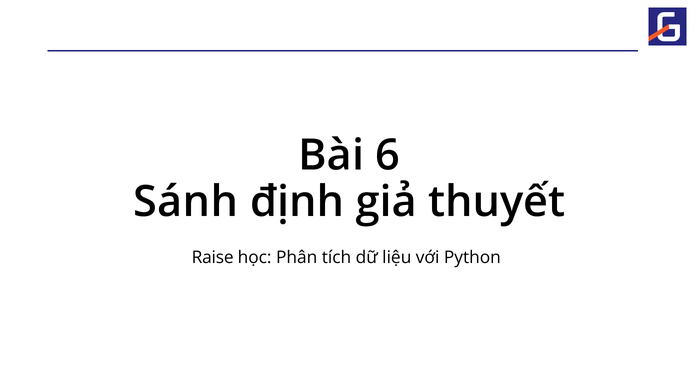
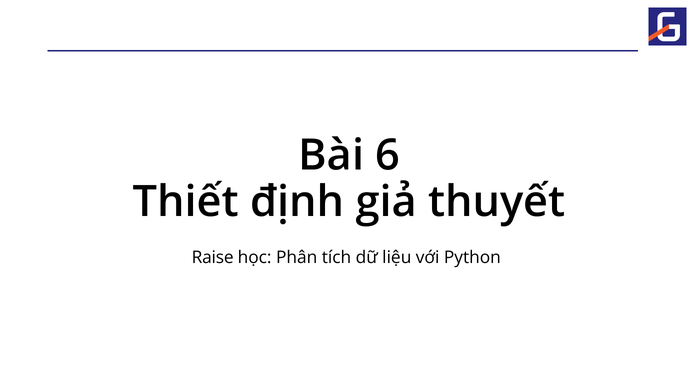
Sánh: Sánh -> Thiết
